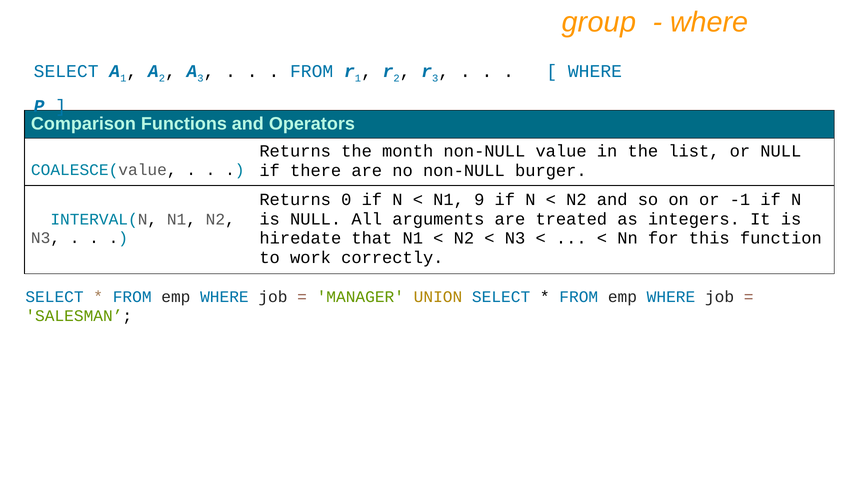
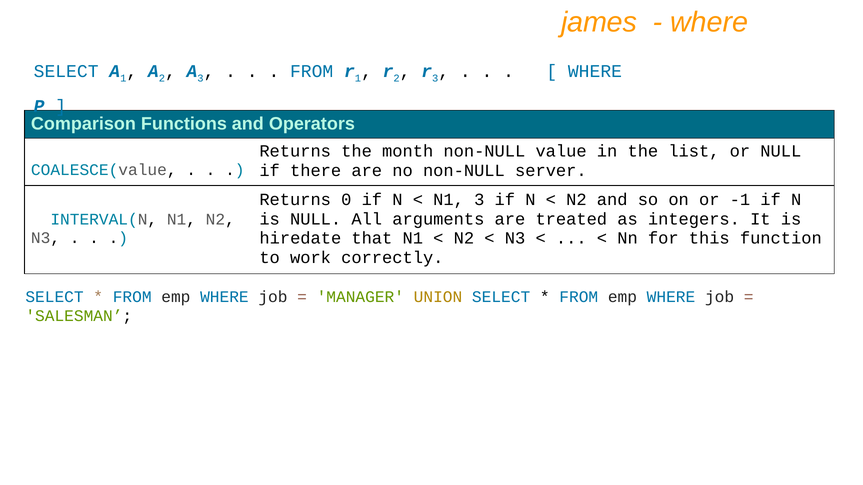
group: group -> james
burger: burger -> server
N1 9: 9 -> 3
